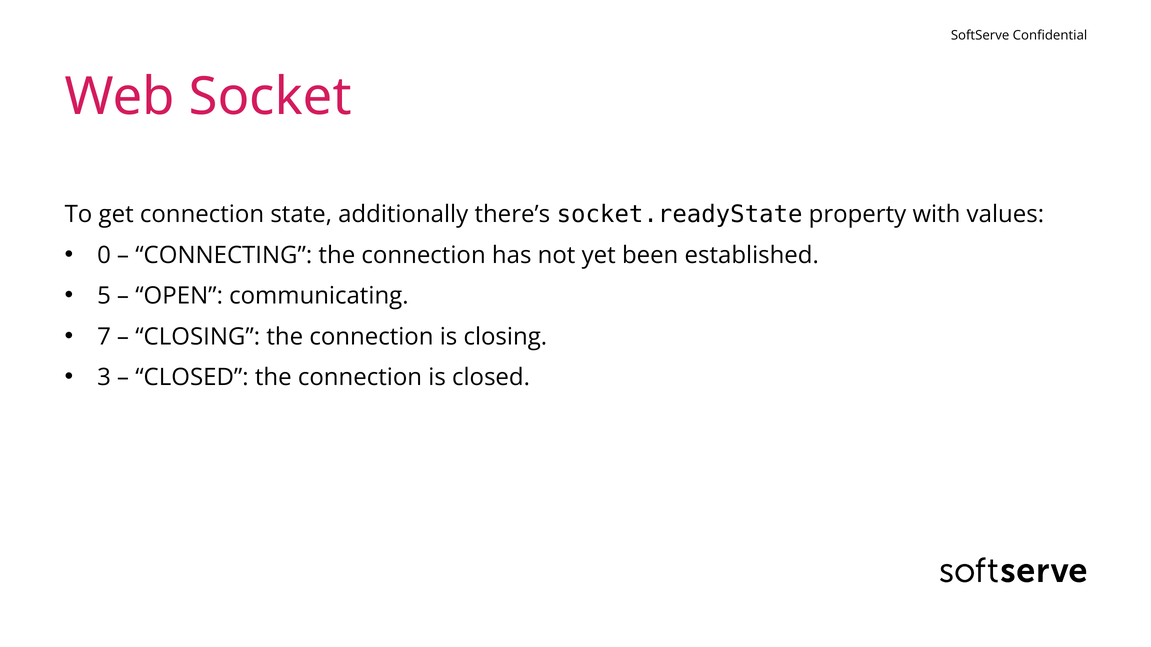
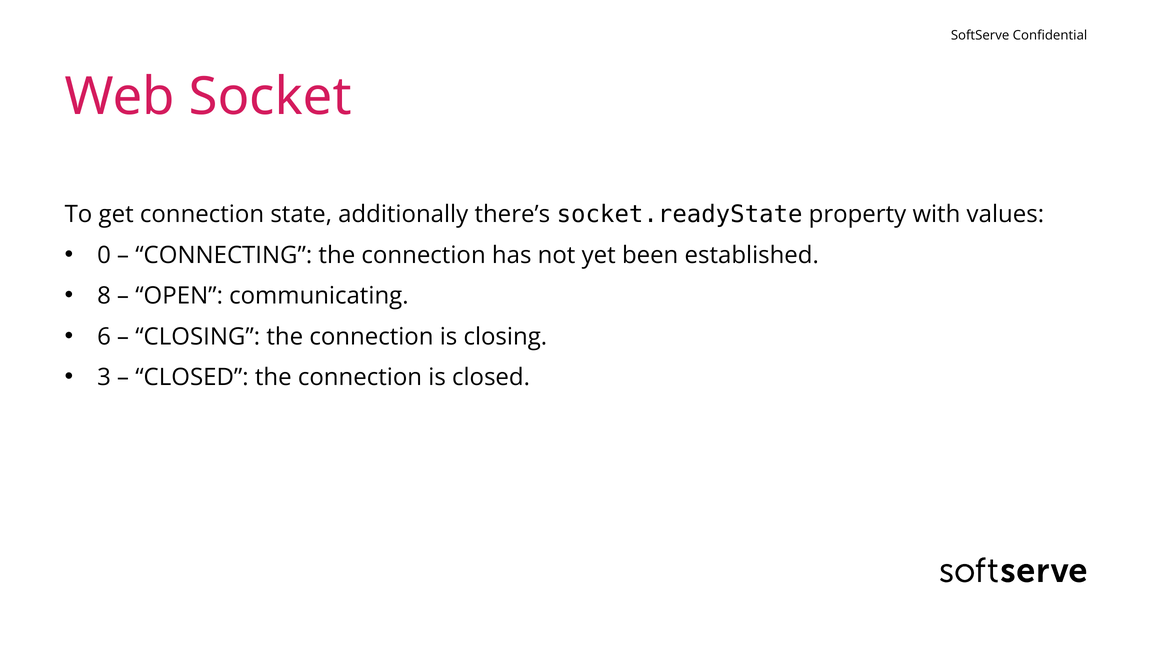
5: 5 -> 8
7: 7 -> 6
